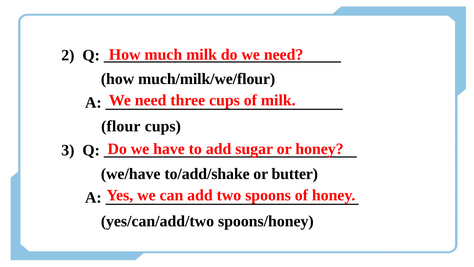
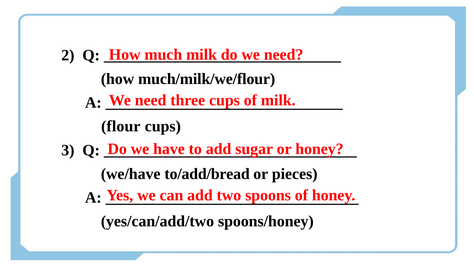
to/add/shake: to/add/shake -> to/add/bread
butter: butter -> pieces
